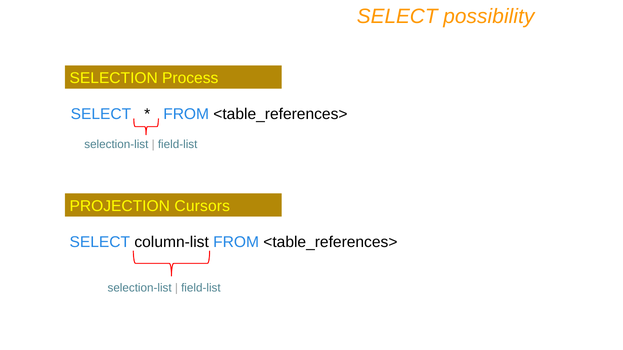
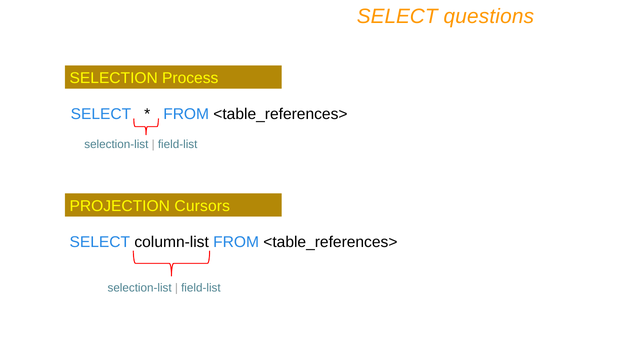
possibility: possibility -> questions
